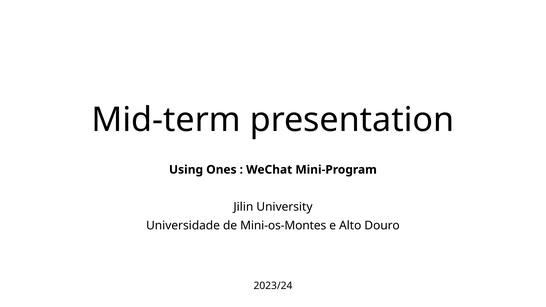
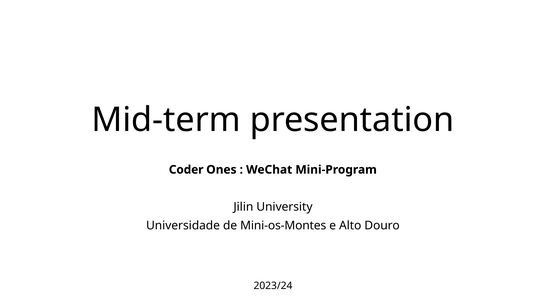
Using: Using -> Coder
